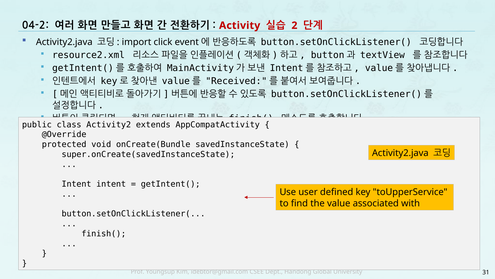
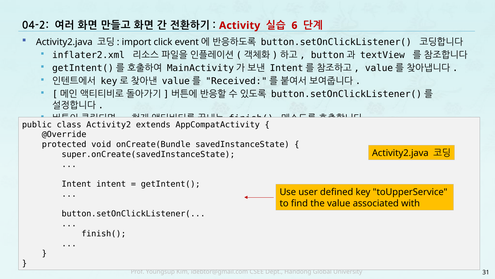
2: 2 -> 6
resource2.xml: resource2.xml -> inflater2.xml
